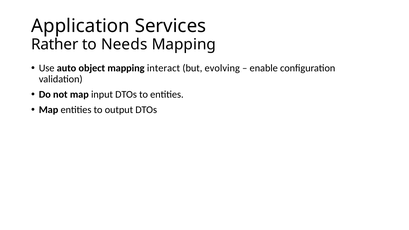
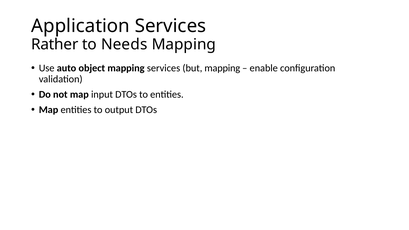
mapping interact: interact -> services
but evolving: evolving -> mapping
